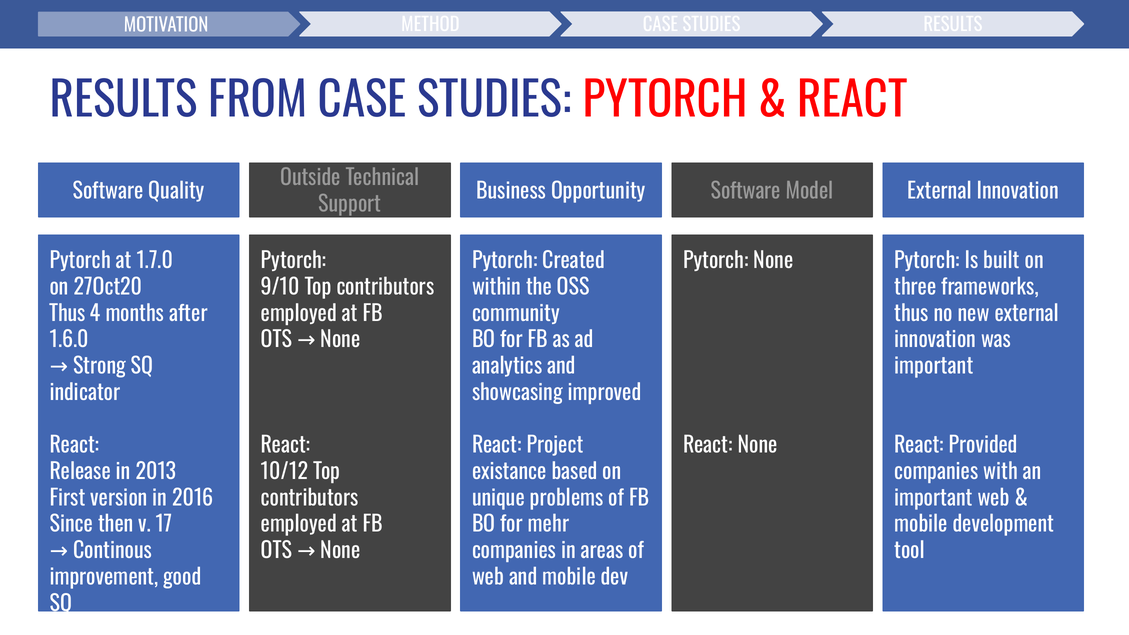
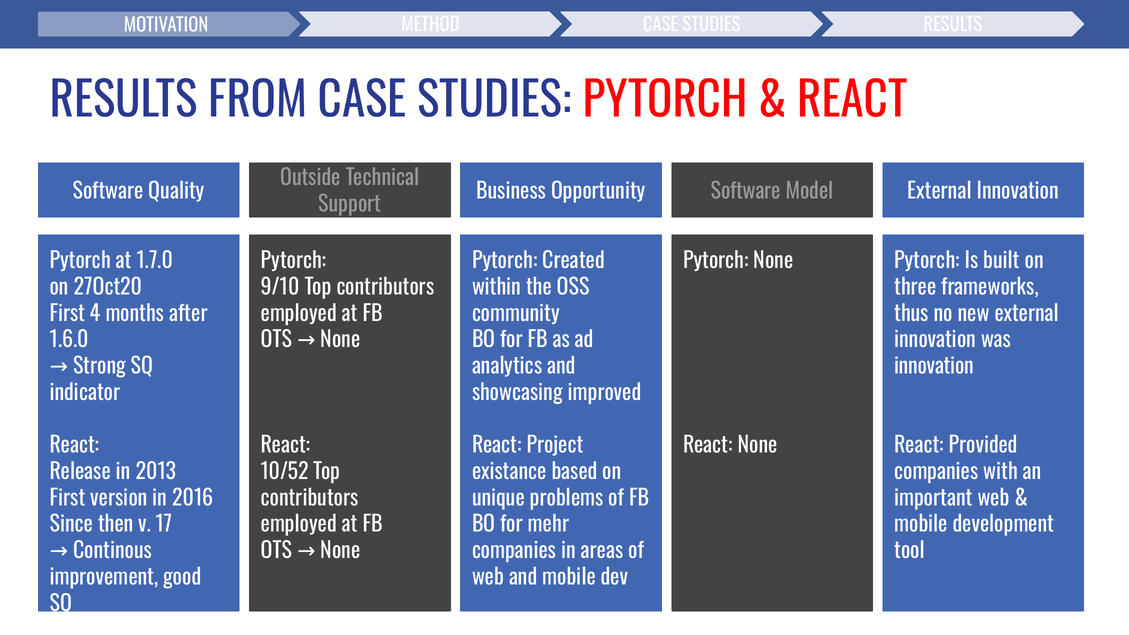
Thus at (67, 314): Thus -> First
important at (934, 367): important -> innovation
10/12: 10/12 -> 10/52
